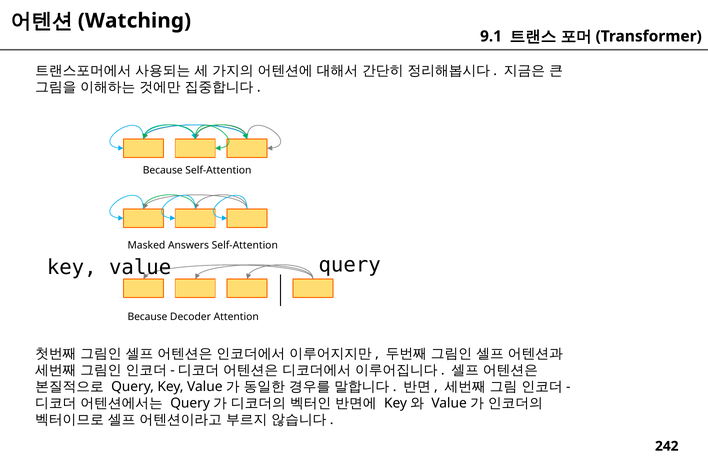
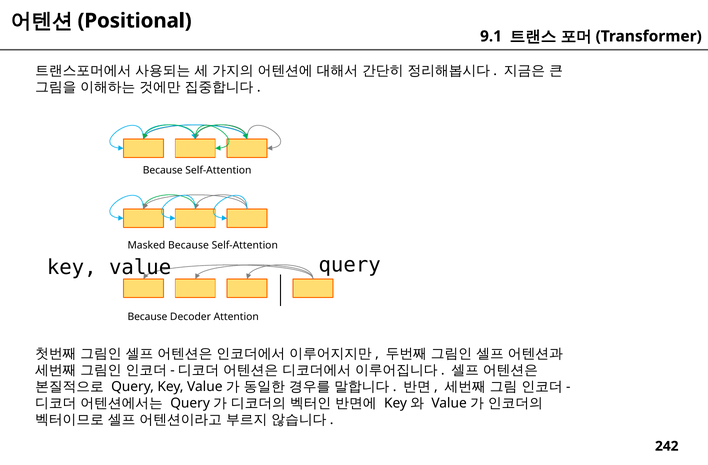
Watching: Watching -> Positional
Masked Answers: Answers -> Because
